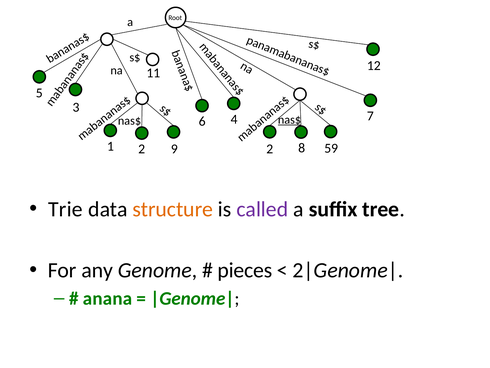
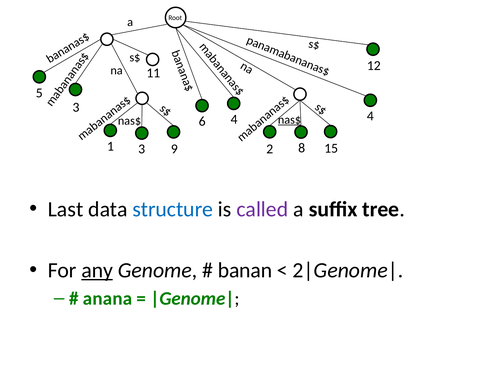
4 7: 7 -> 4
1 2: 2 -> 3
59: 59 -> 15
Trie: Trie -> Last
structure colour: orange -> blue
any underline: none -> present
pieces: pieces -> banan
